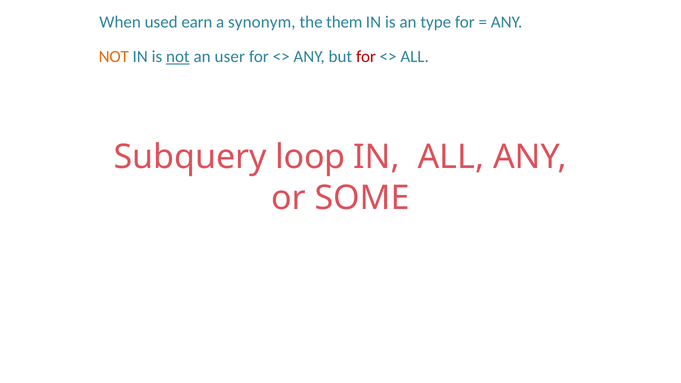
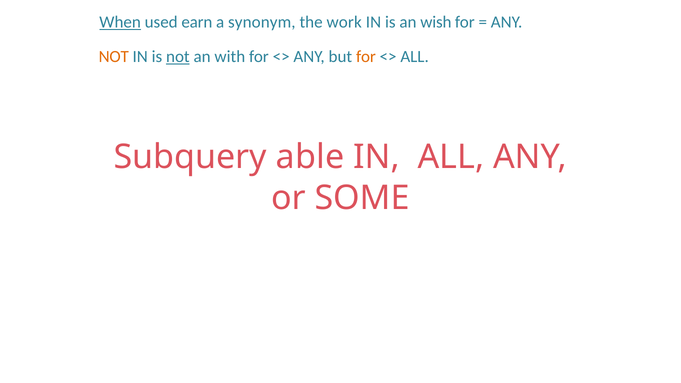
When underline: none -> present
them: them -> work
type: type -> wish
user: user -> with
for at (366, 56) colour: red -> orange
loop: loop -> able
